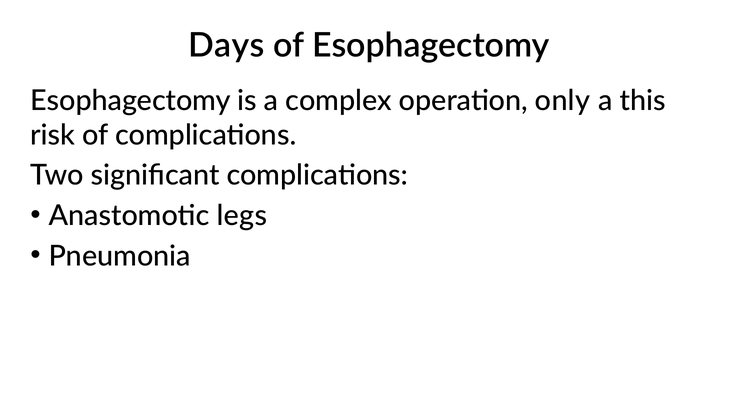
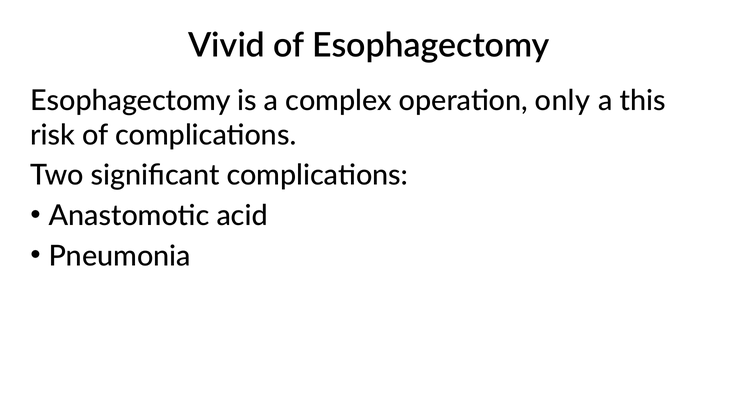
Days: Days -> Vivid
legs: legs -> acid
